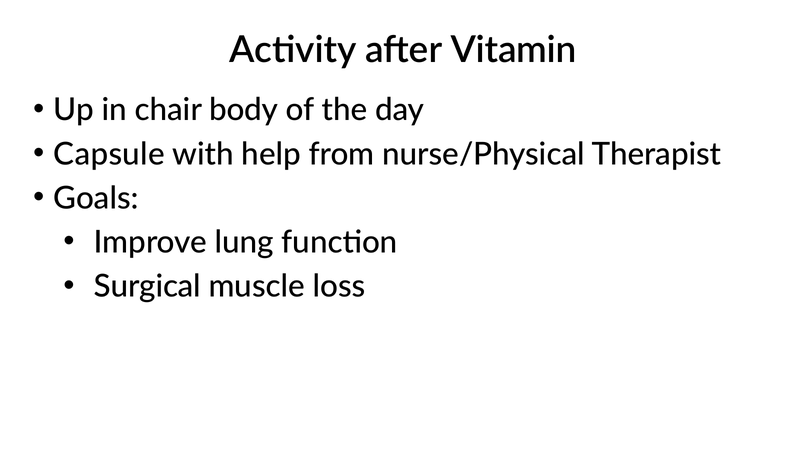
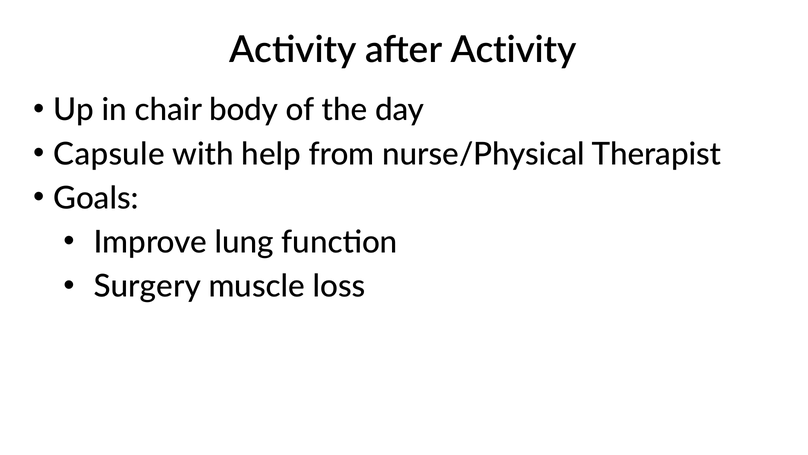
after Vitamin: Vitamin -> Activity
Surgical: Surgical -> Surgery
